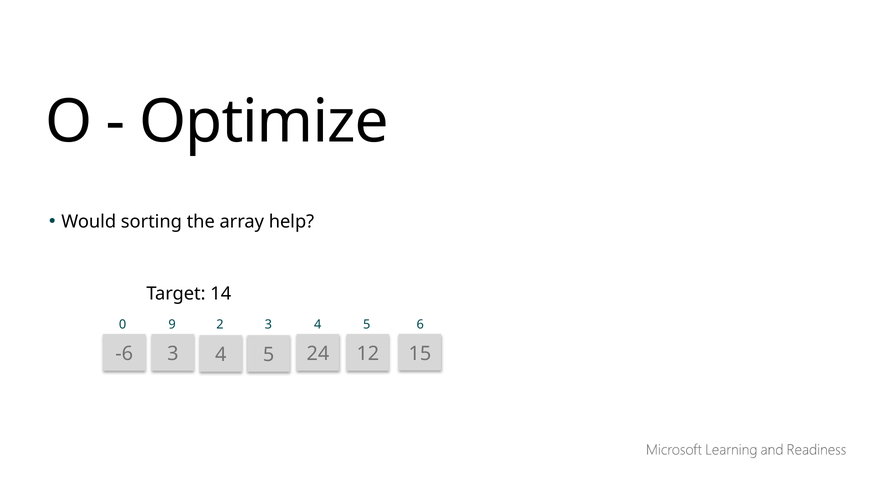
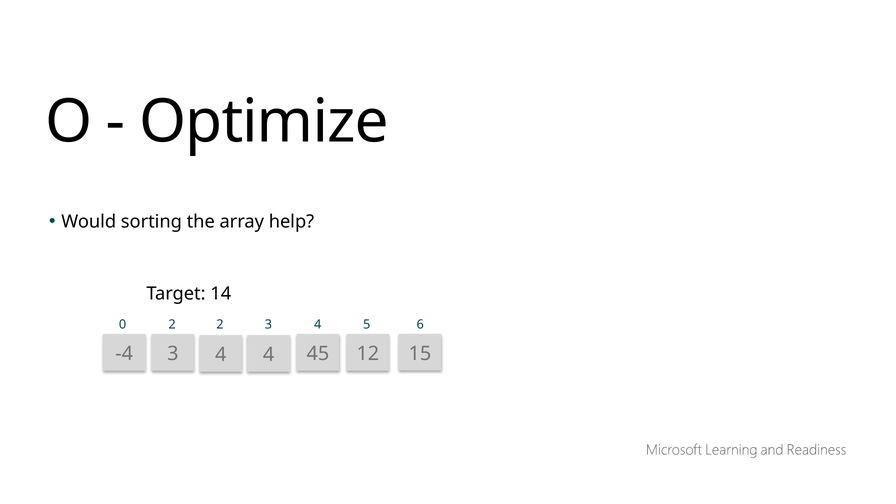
0 9: 9 -> 2
-6: -6 -> -4
5 at (269, 355): 5 -> 4
24: 24 -> 45
